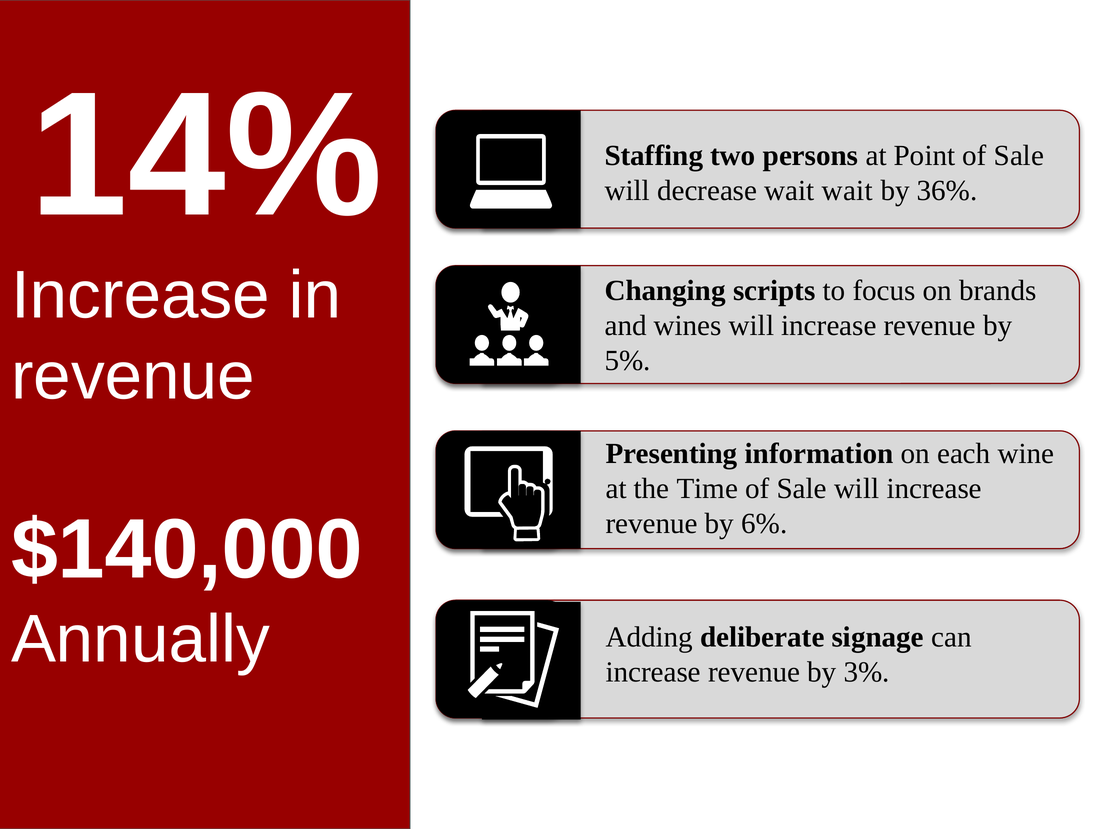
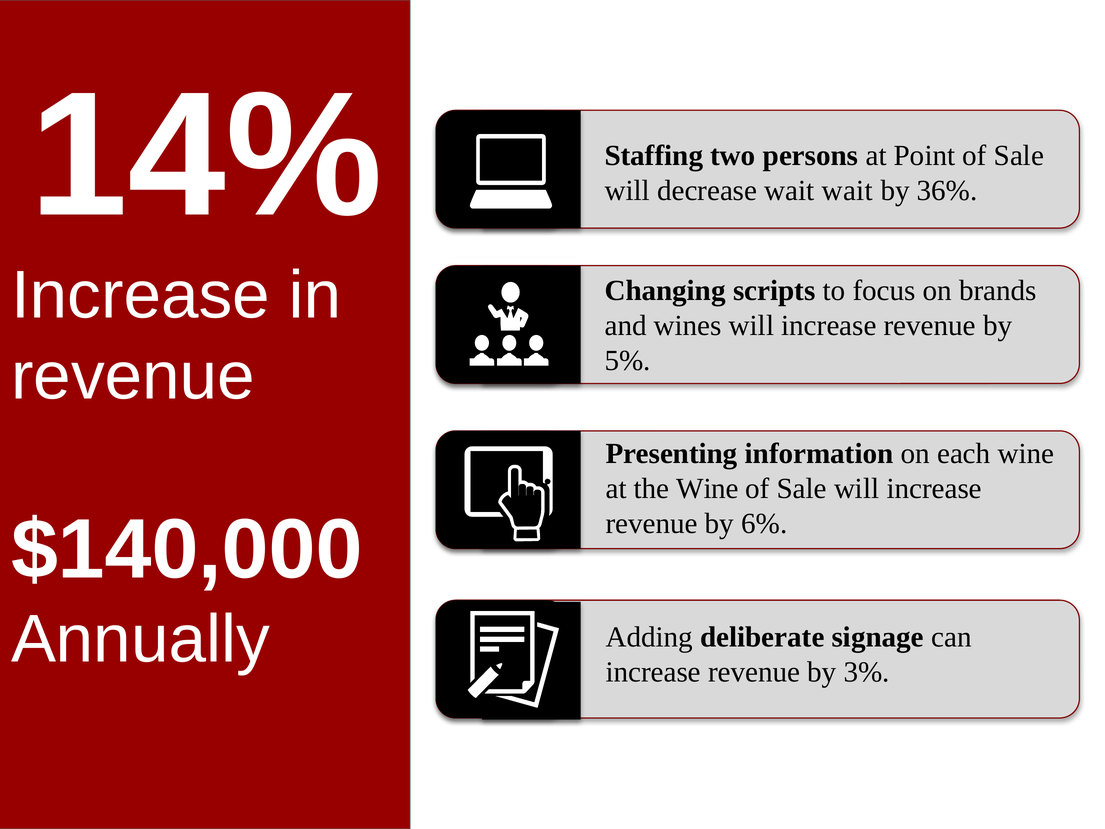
the Time: Time -> Wine
